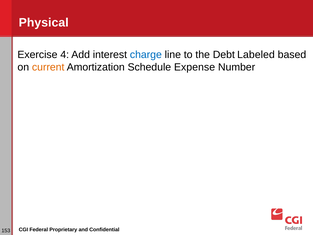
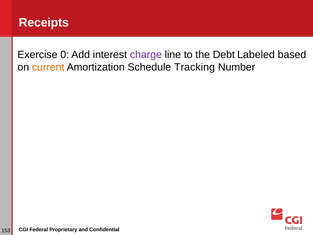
Physical: Physical -> Receipts
4: 4 -> 0
charge colour: blue -> purple
Expense: Expense -> Tracking
